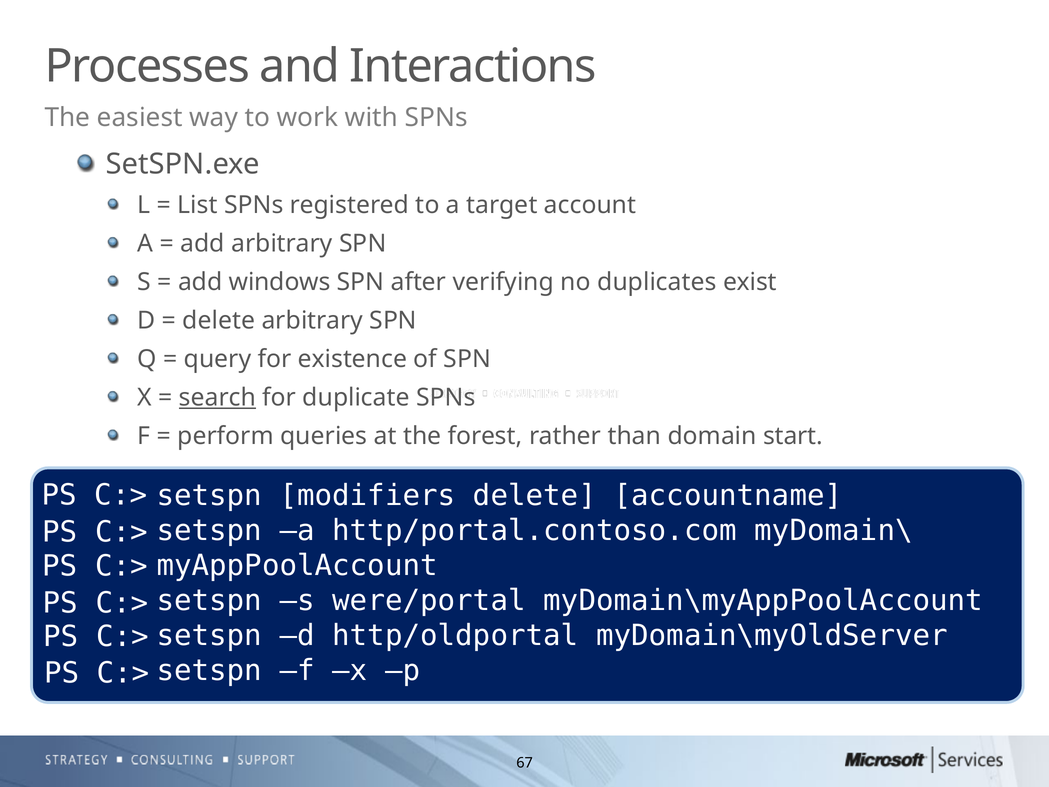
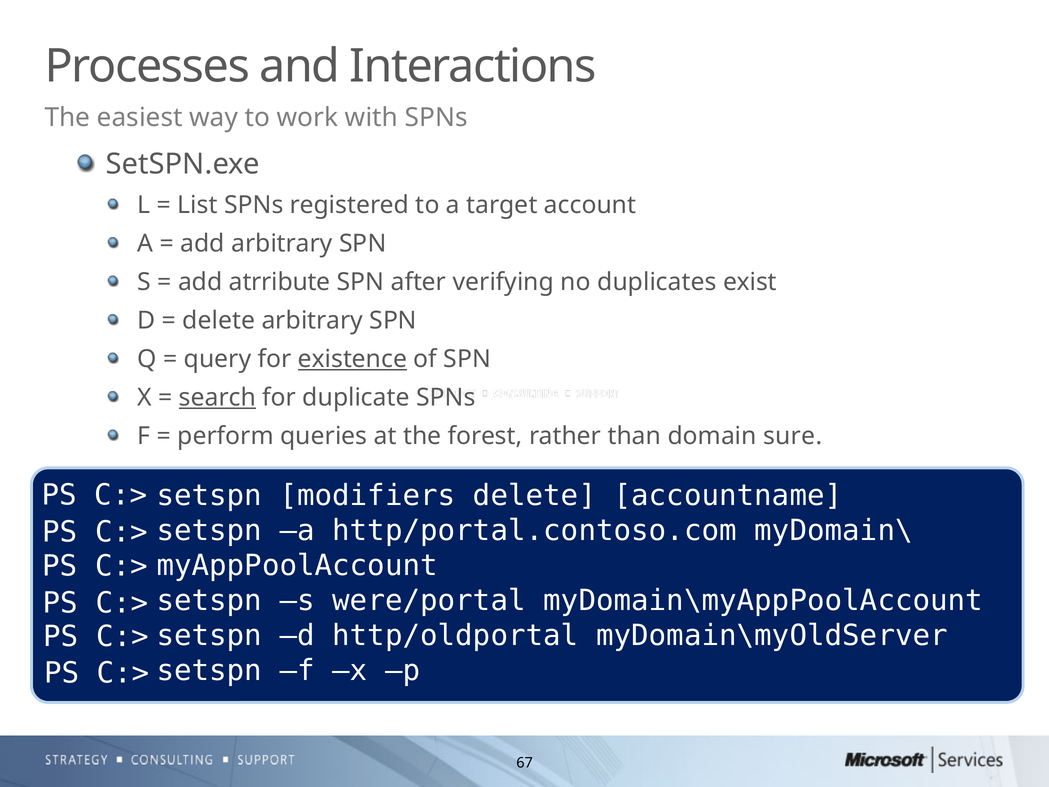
windows: windows -> atrribute
existence underline: none -> present
start: start -> sure
